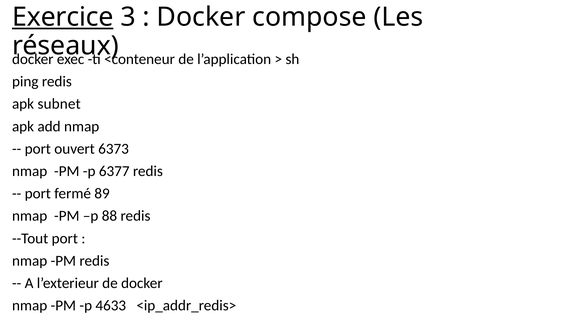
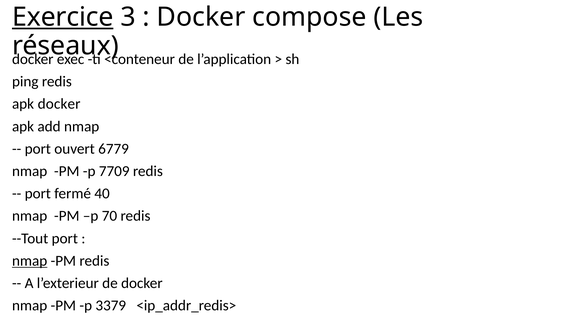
apk subnet: subnet -> docker
6373: 6373 -> 6779
6377: 6377 -> 7709
89: 89 -> 40
88: 88 -> 70
nmap at (30, 261) underline: none -> present
4633: 4633 -> 3379
